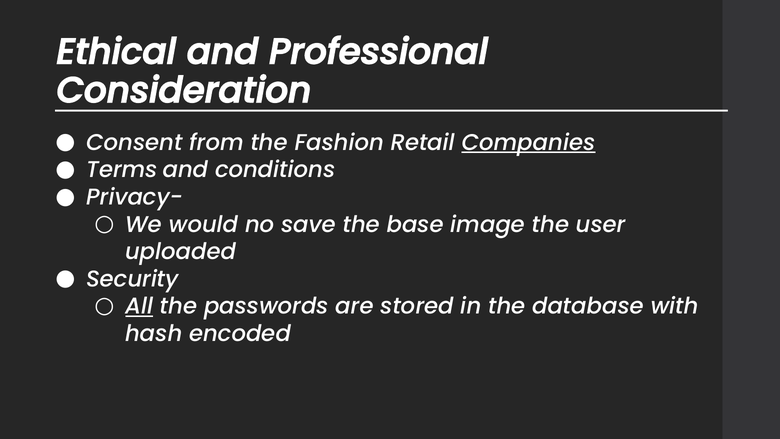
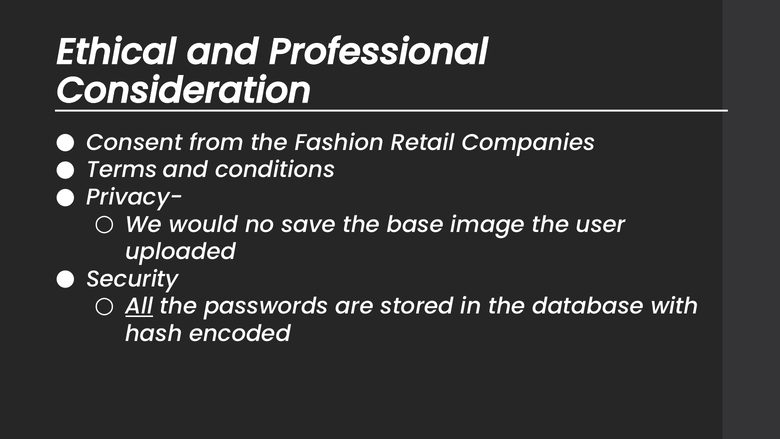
Companies underline: present -> none
